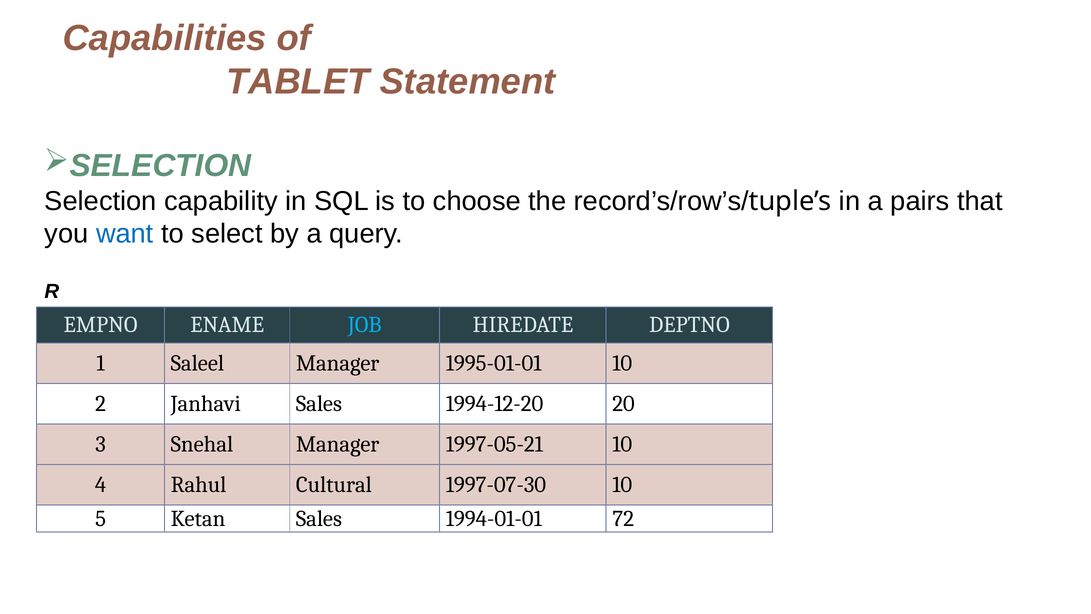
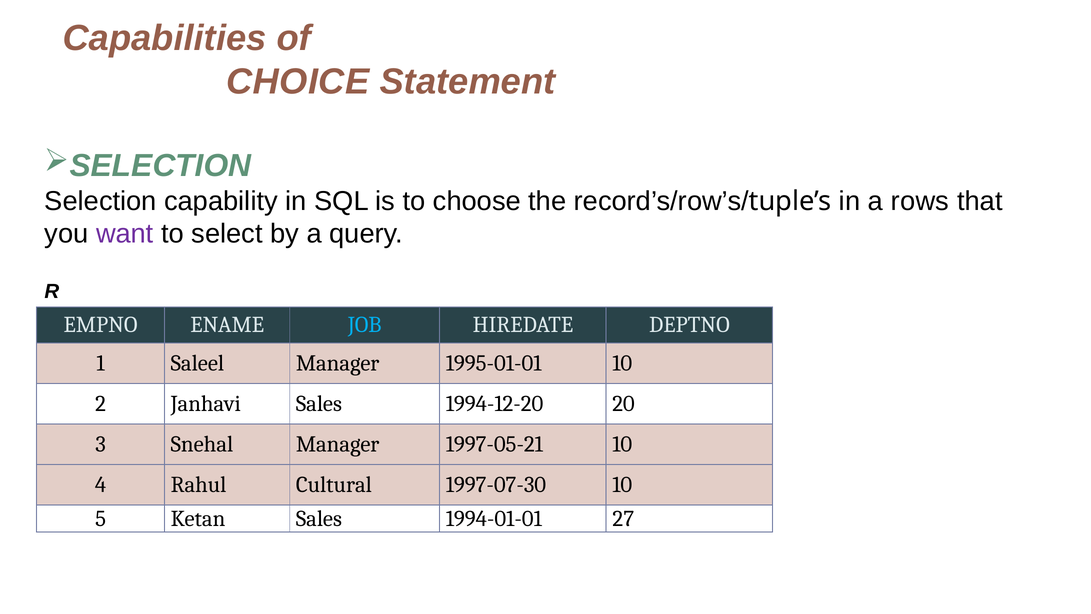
TABLET: TABLET -> CHOICE
pairs: pairs -> rows
want colour: blue -> purple
72: 72 -> 27
